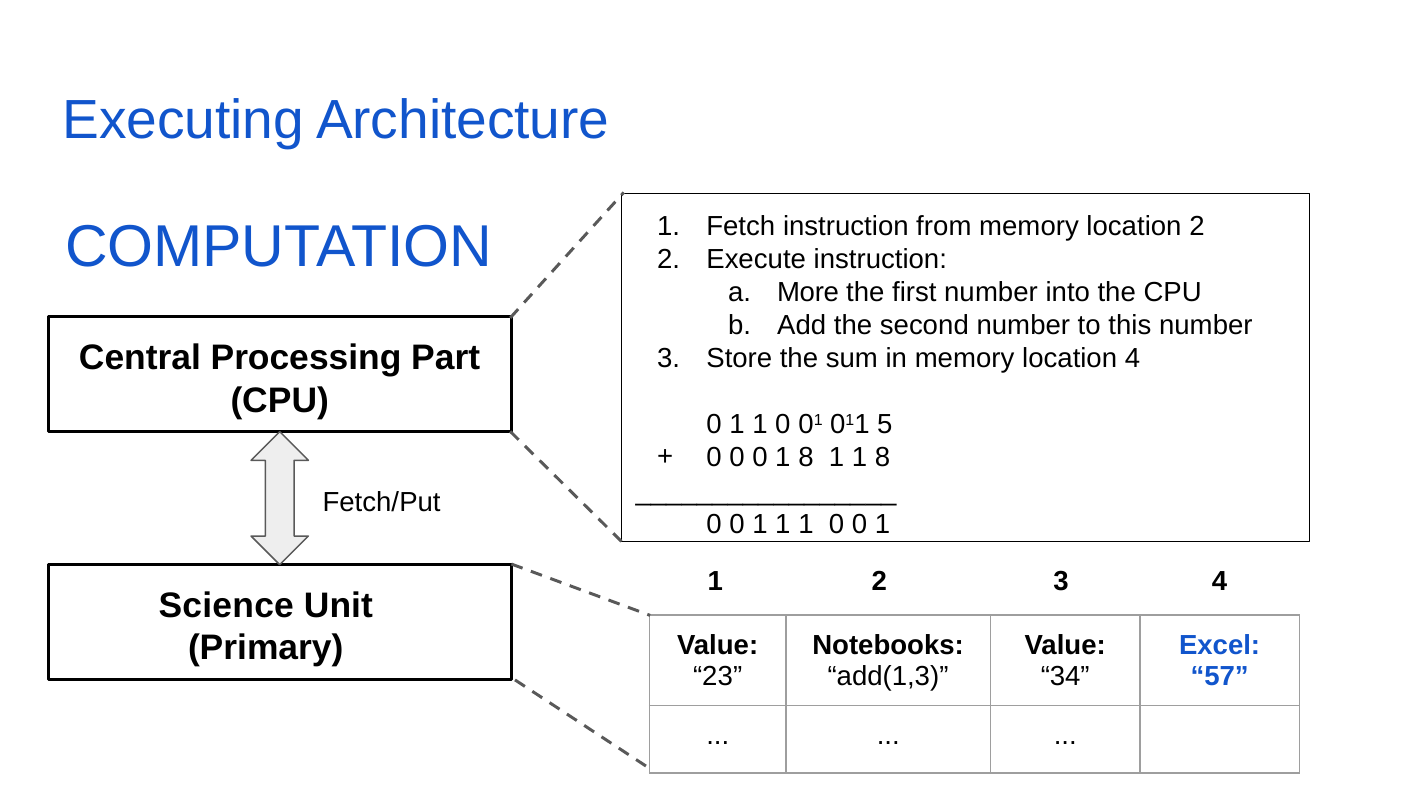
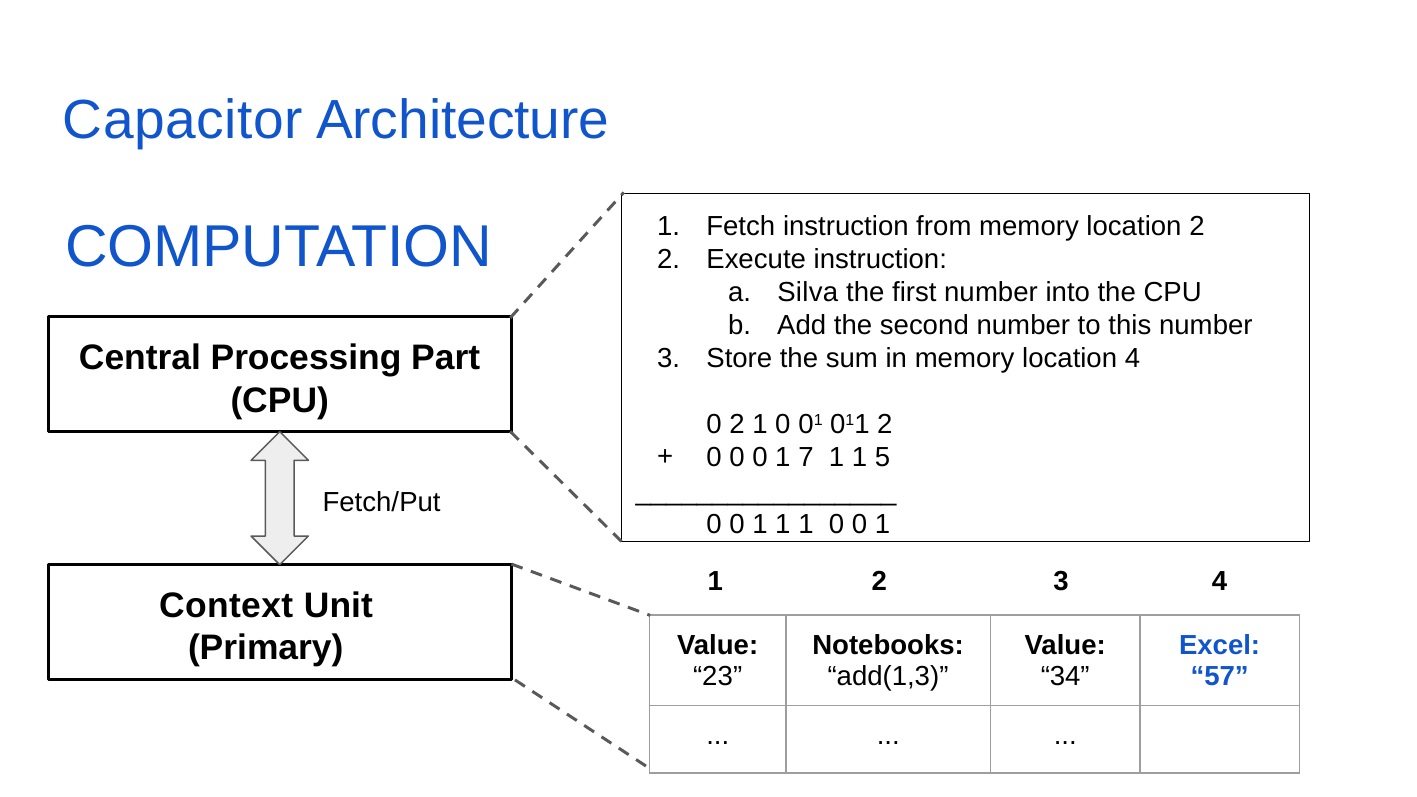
Executing: Executing -> Capacitor
More: More -> Silva
1 at (737, 425): 1 -> 2
011 5: 5 -> 2
0 1 8: 8 -> 7
1 1 8: 8 -> 5
Science: Science -> Context
